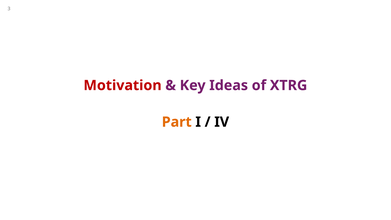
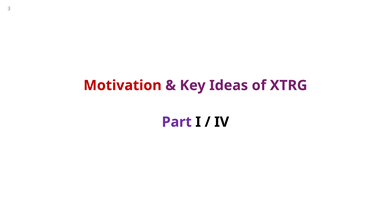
Part colour: orange -> purple
